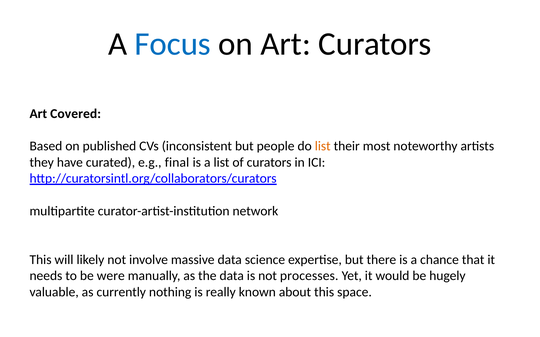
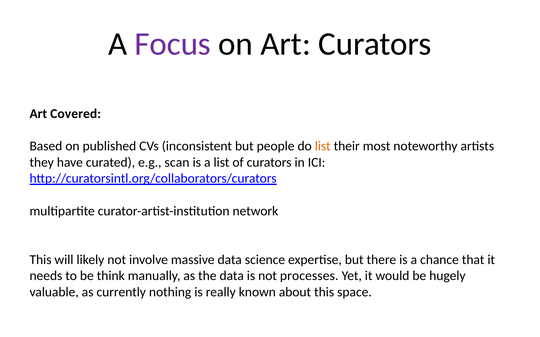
Focus colour: blue -> purple
final: final -> scan
were: were -> think
